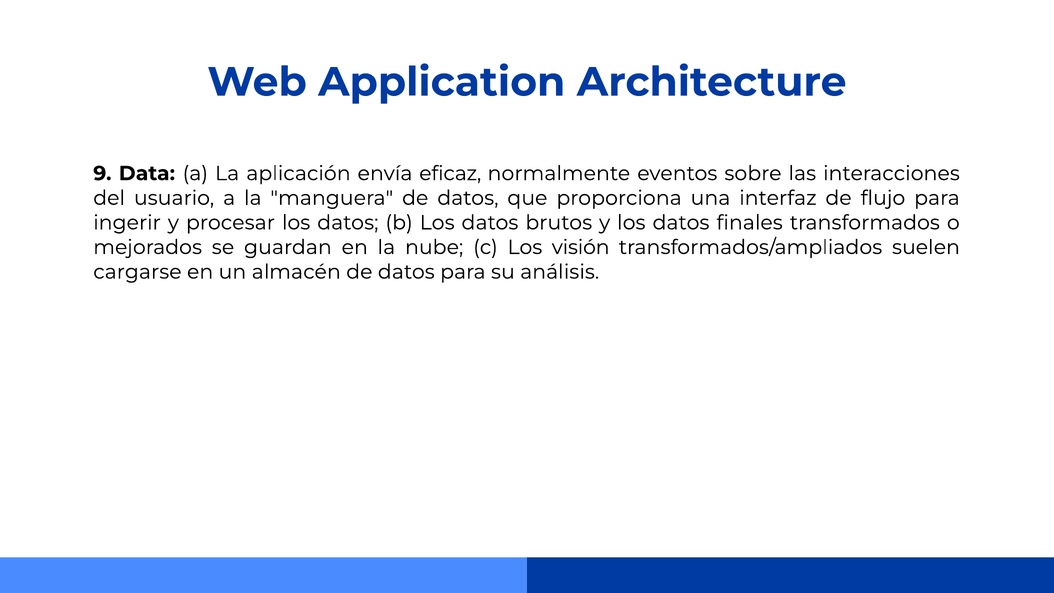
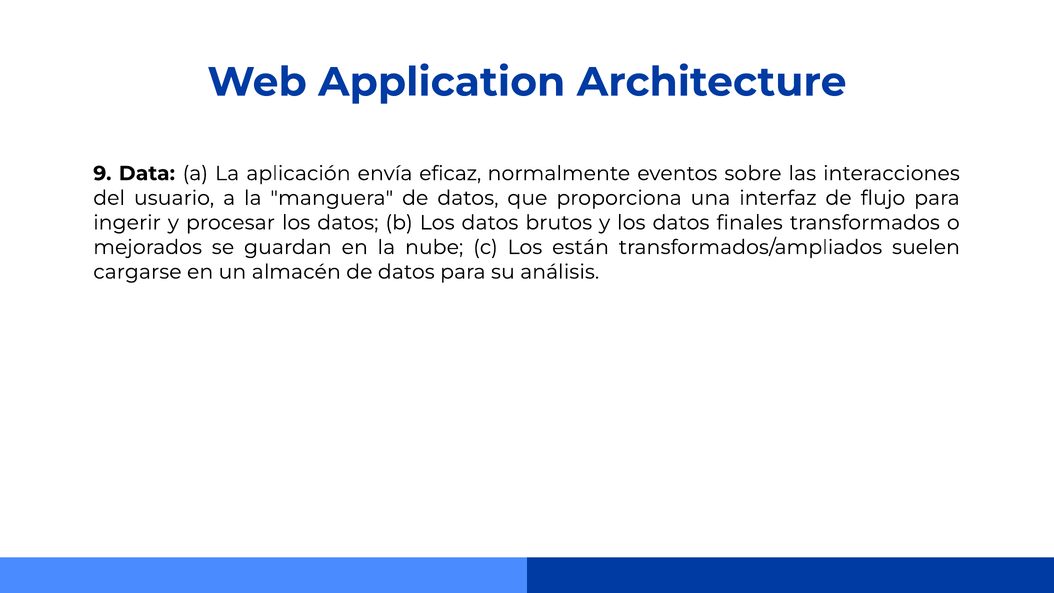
visión: visión -> están
